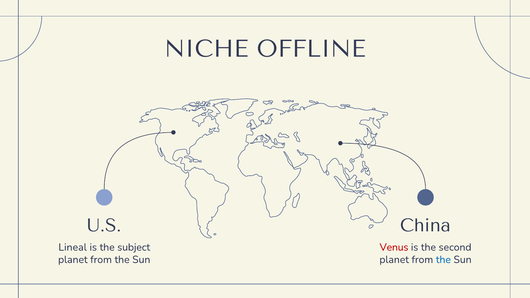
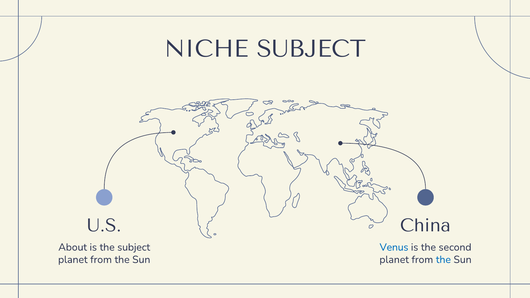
NICHE OFFLINE: OFFLINE -> SUBJECT
Lineal: Lineal -> About
Venus colour: red -> blue
